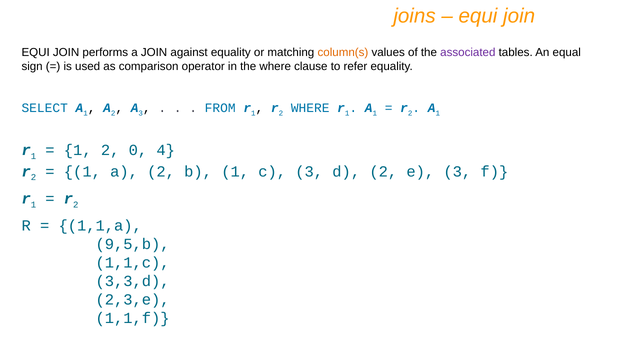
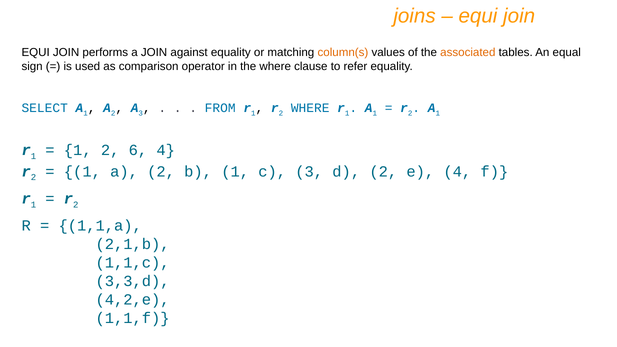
associated colour: purple -> orange
0: 0 -> 6
e 3: 3 -> 4
9,5,b: 9,5,b -> 2,1,b
2,3,e: 2,3,e -> 4,2,e
